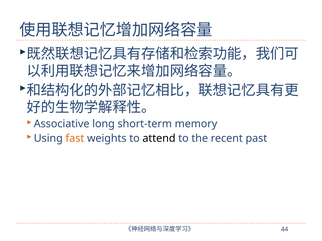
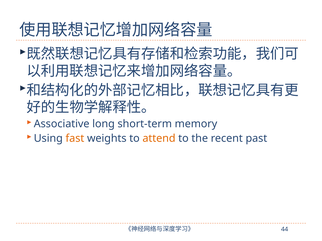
attend colour: black -> orange
